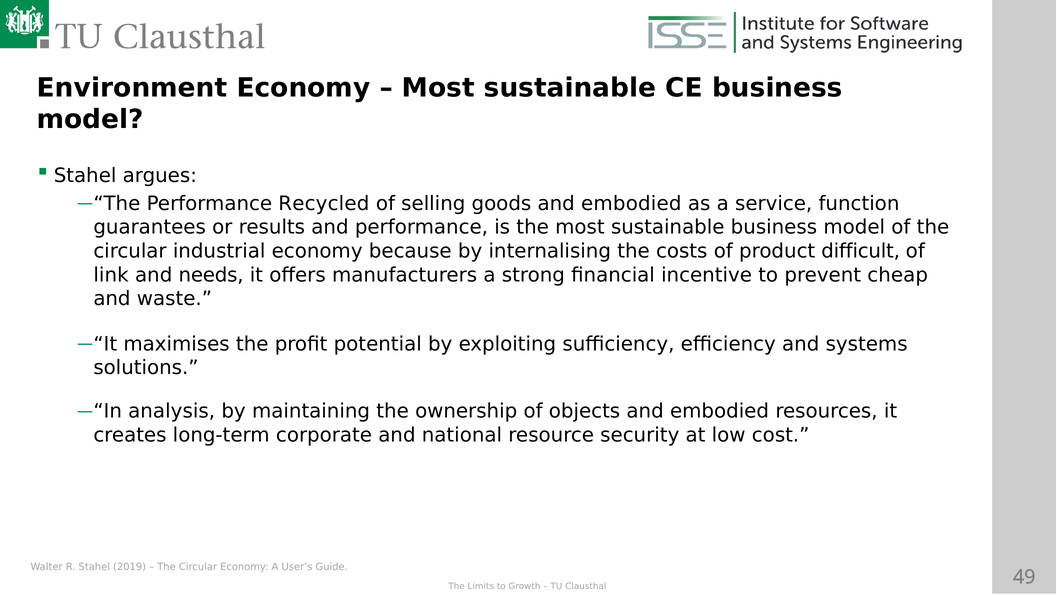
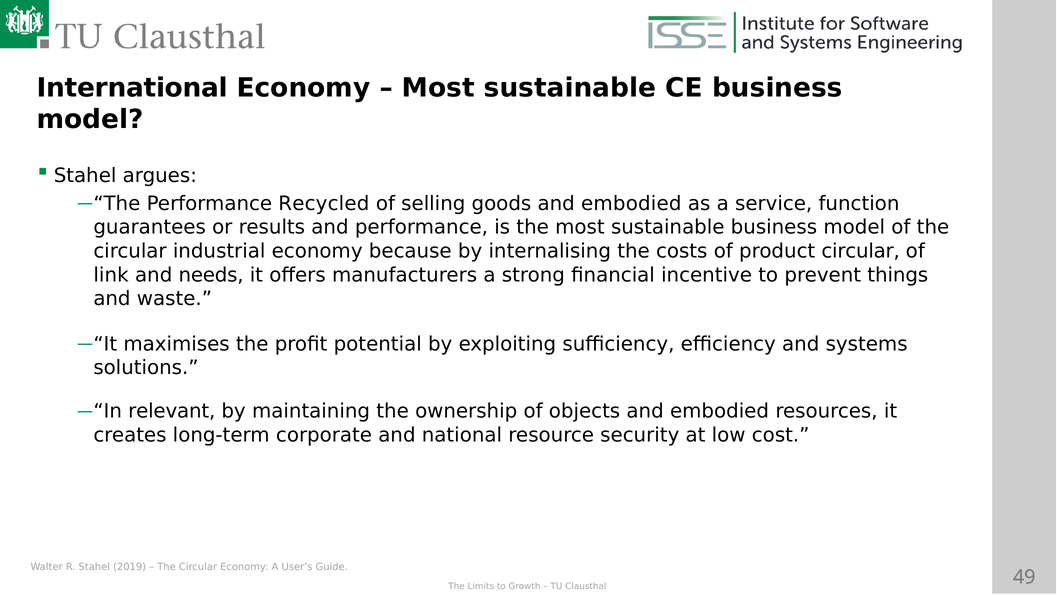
Environment: Environment -> International
product difficult: difficult -> circular
cheap: cheap -> things
analysis: analysis -> relevant
